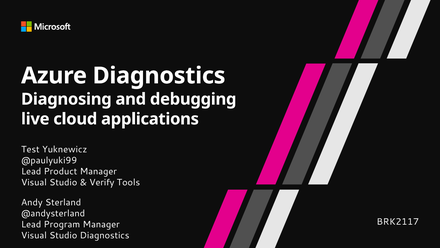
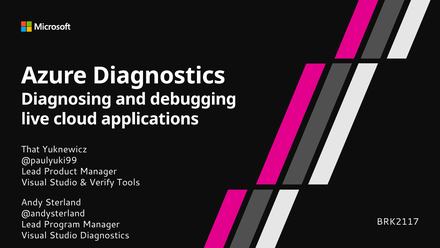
Test: Test -> That
